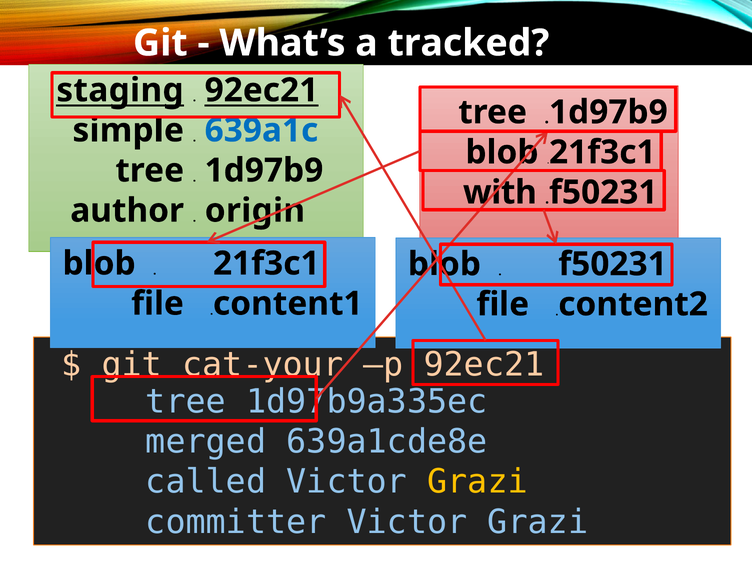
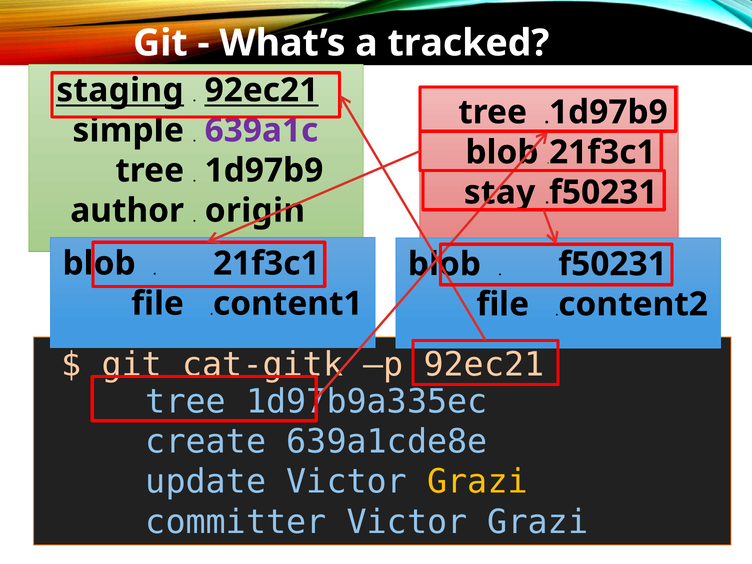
639a1c colour: blue -> purple
with: with -> stay
cat-your: cat-your -> cat-gitk
merged: merged -> create
called: called -> update
